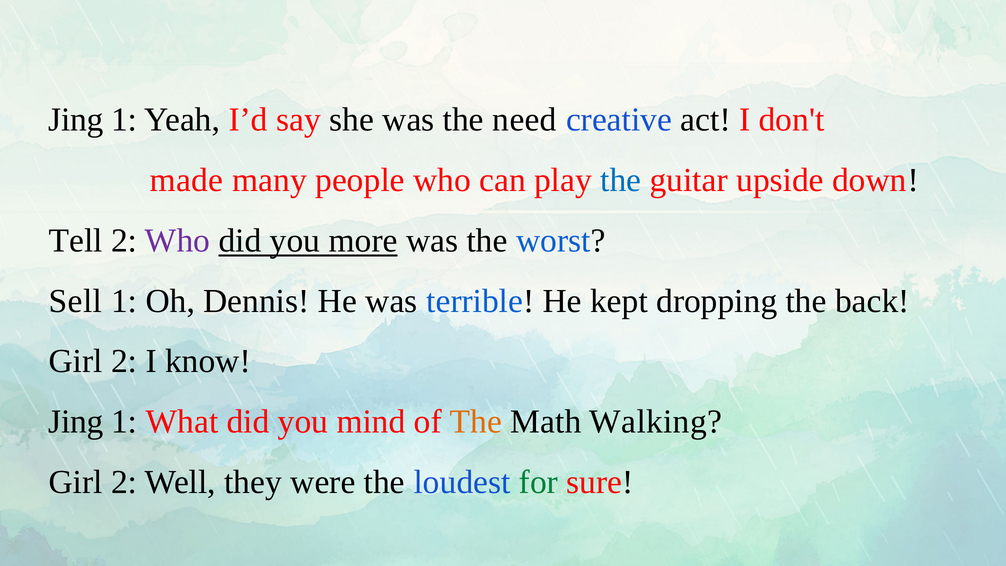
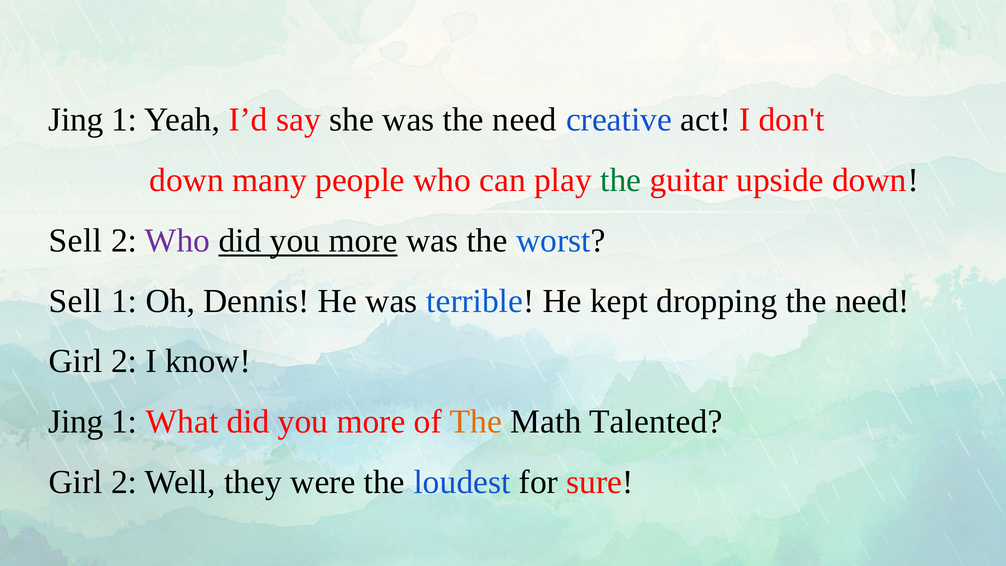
made at (187, 180): made -> down
the at (621, 180) colour: blue -> green
Tell at (76, 241): Tell -> Sell
dropping the back: back -> need
What did you mind: mind -> more
Walking: Walking -> Talented
for colour: green -> black
